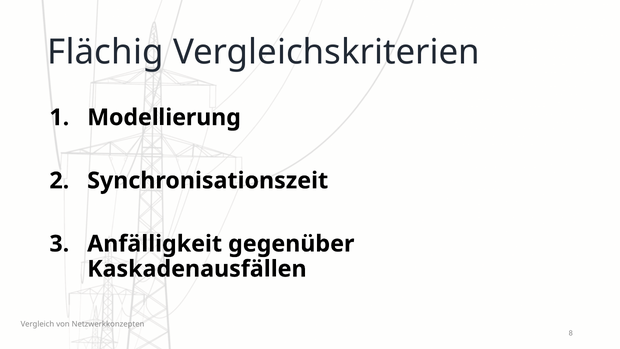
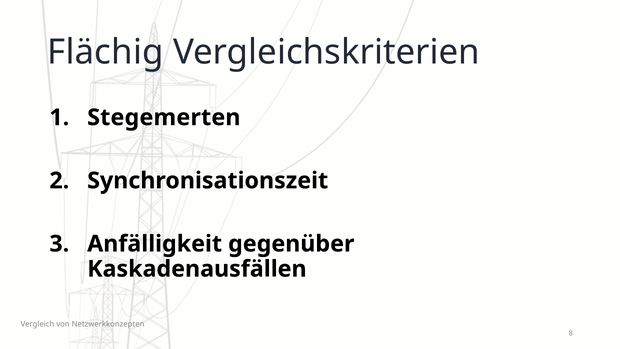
Modellierung: Modellierung -> Stegemerten
